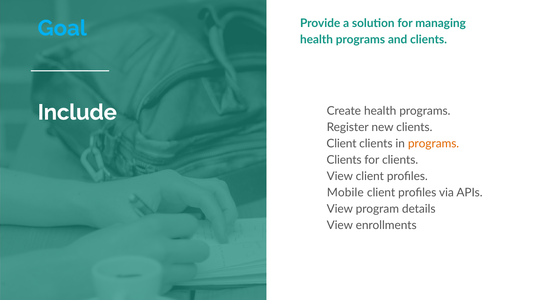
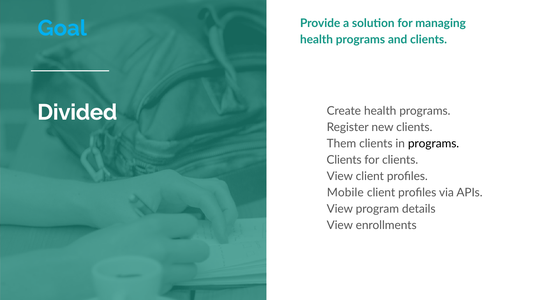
Include: Include -> Divided
Client at (341, 143): Client -> Them
programs at (434, 143) colour: orange -> black
